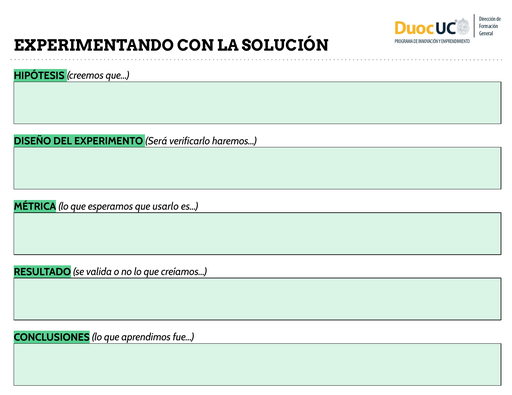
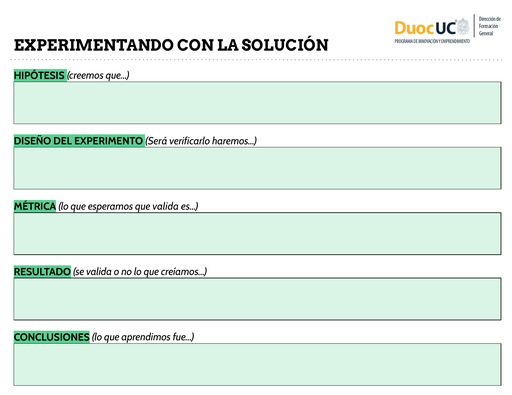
que usarlo: usarlo -> valida
